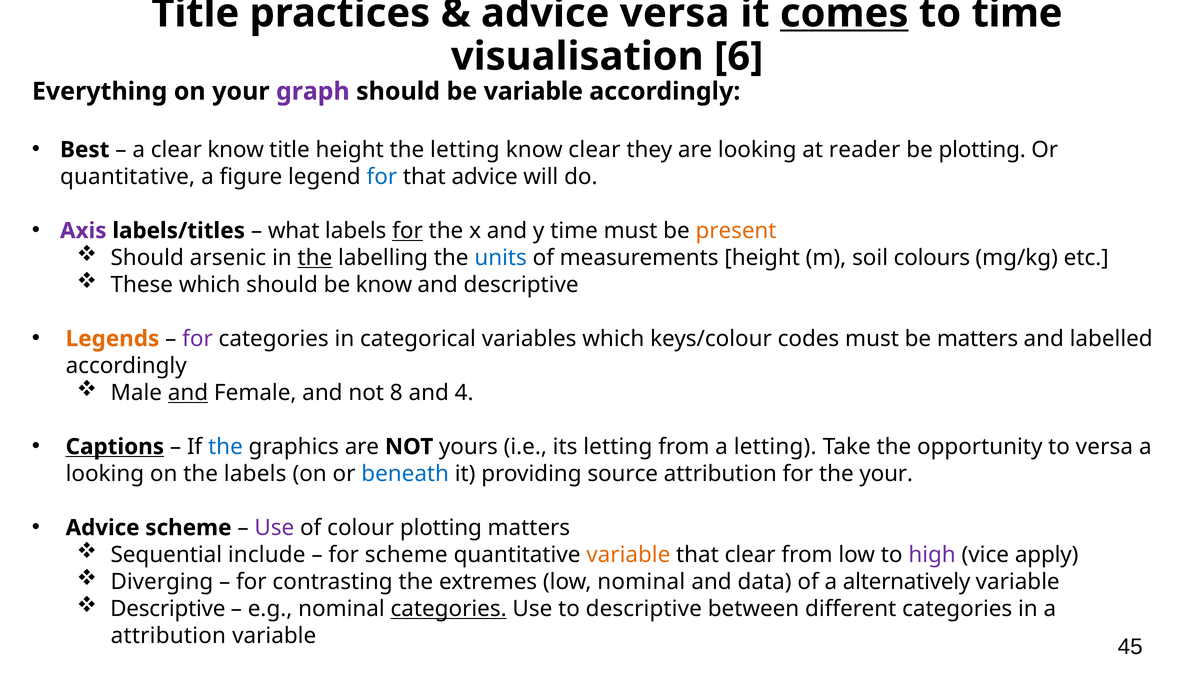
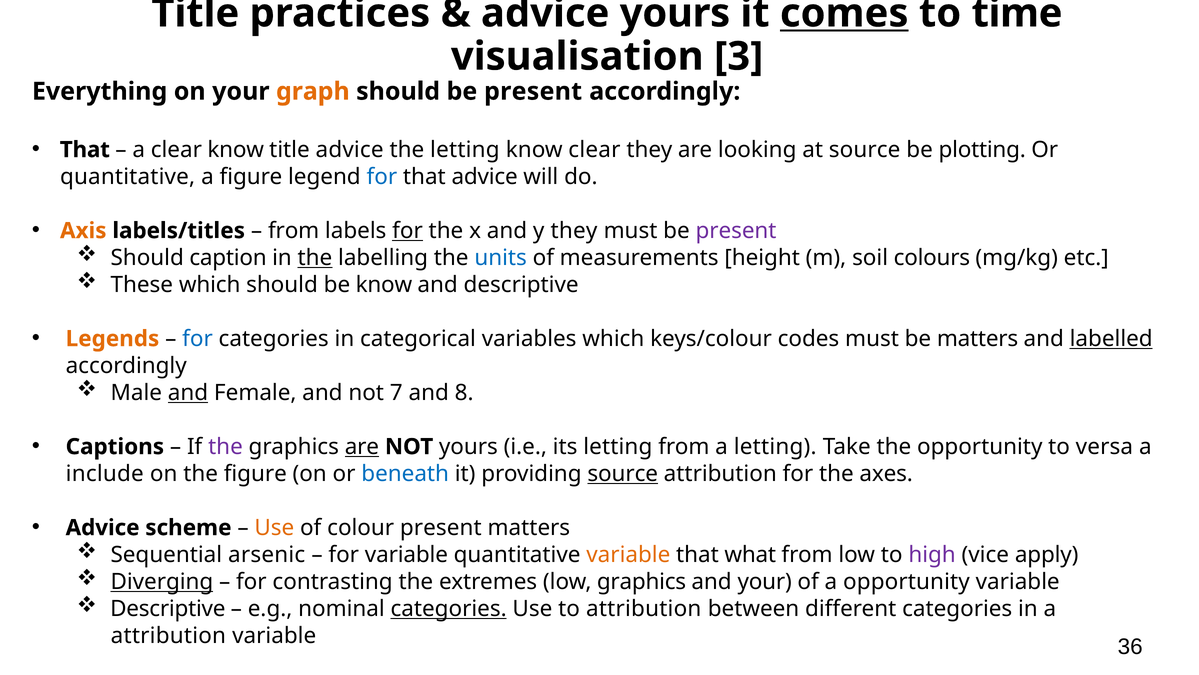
advice versa: versa -> yours
6: 6 -> 3
graph colour: purple -> orange
should be variable: variable -> present
Best at (85, 150): Best -> That
title height: height -> advice
at reader: reader -> source
Axis colour: purple -> orange
what at (294, 231): what -> from
y time: time -> they
present at (736, 231) colour: orange -> purple
arsenic: arsenic -> caption
for at (198, 338) colour: purple -> blue
labelled underline: none -> present
8: 8 -> 7
4: 4 -> 8
Captions underline: present -> none
the at (225, 446) colour: blue -> purple
are at (362, 446) underline: none -> present
looking at (105, 473): looking -> include
the labels: labels -> figure
source at (623, 473) underline: none -> present
the your: your -> axes
Use at (274, 527) colour: purple -> orange
colour plotting: plotting -> present
include: include -> arsenic
for scheme: scheme -> variable
that clear: clear -> what
Diverging underline: none -> present
low nominal: nominal -> graphics
and data: data -> your
a alternatively: alternatively -> opportunity
to descriptive: descriptive -> attribution
45: 45 -> 36
